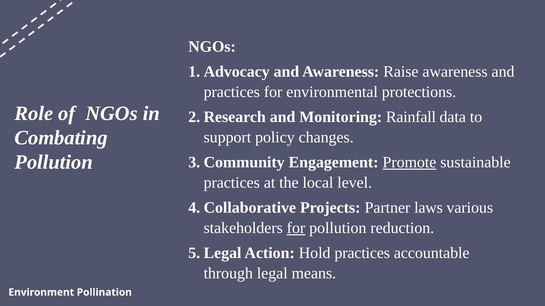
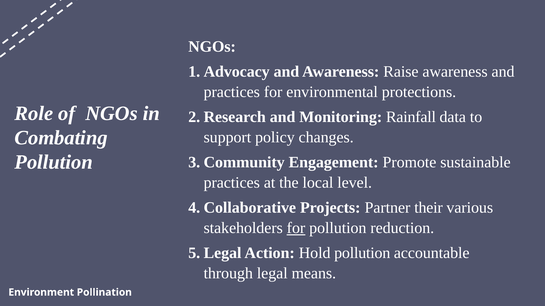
Promote underline: present -> none
laws: laws -> their
Hold practices: practices -> pollution
